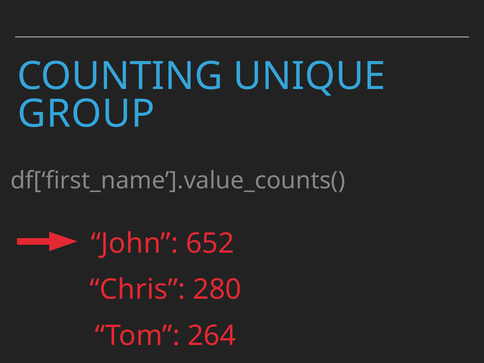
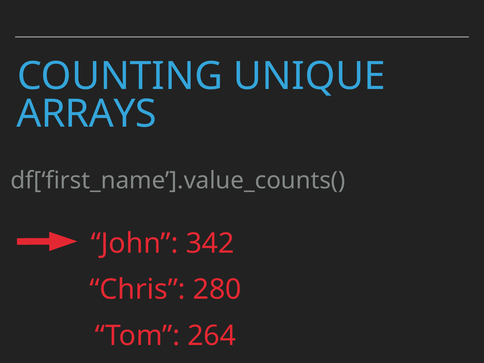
GROUP: GROUP -> ARRAYS
652: 652 -> 342
